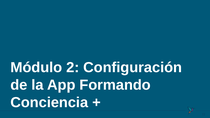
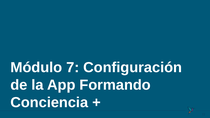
2: 2 -> 7
